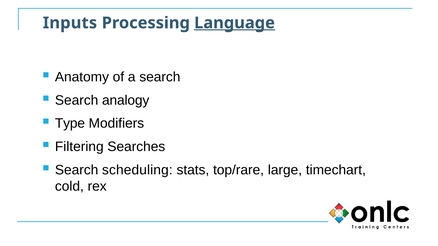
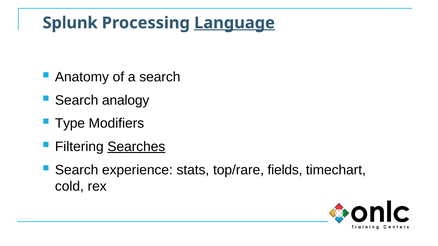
Inputs: Inputs -> Splunk
Searches underline: none -> present
scheduling: scheduling -> experience
large: large -> fields
